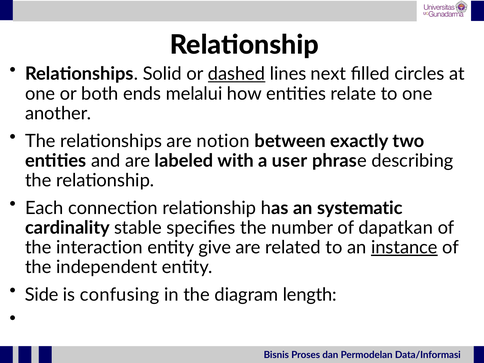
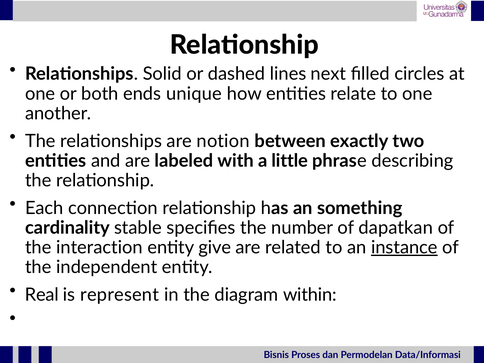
dashed underline: present -> none
melalui: melalui -> unique
user: user -> little
systematic: systematic -> something
Side: Side -> Real
confusing: confusing -> represent
length: length -> within
